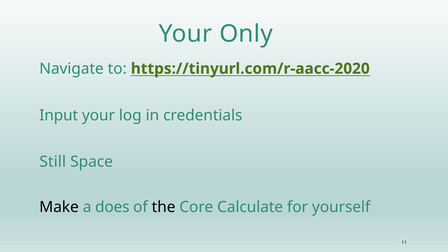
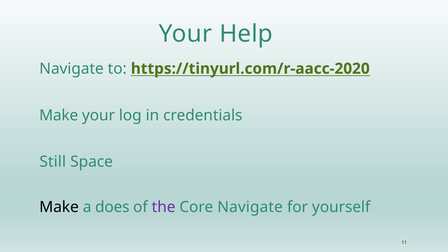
Only: Only -> Help
Input at (59, 115): Input -> Make
the colour: black -> purple
Core Calculate: Calculate -> Navigate
